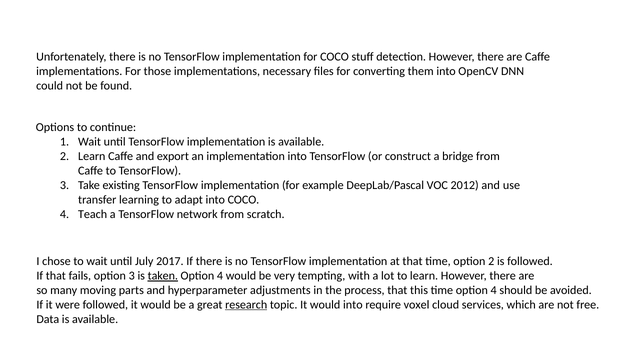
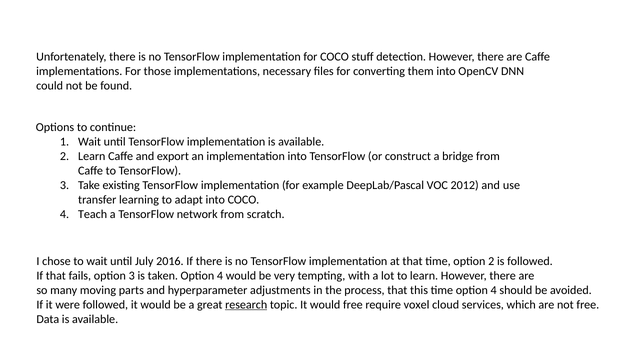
2017: 2017 -> 2016
taken underline: present -> none
would into: into -> free
